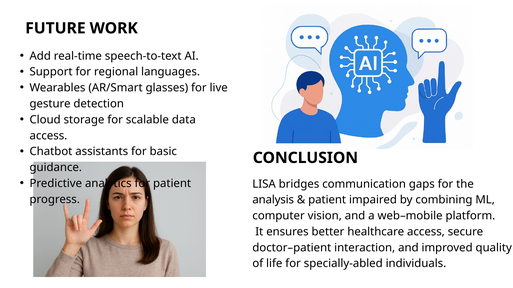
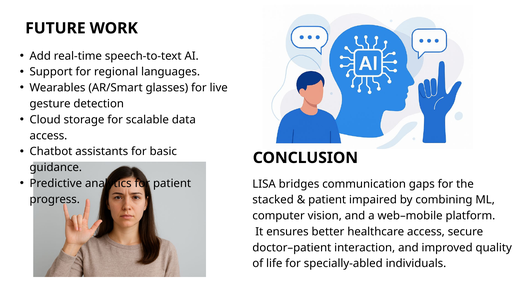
analysis: analysis -> stacked
